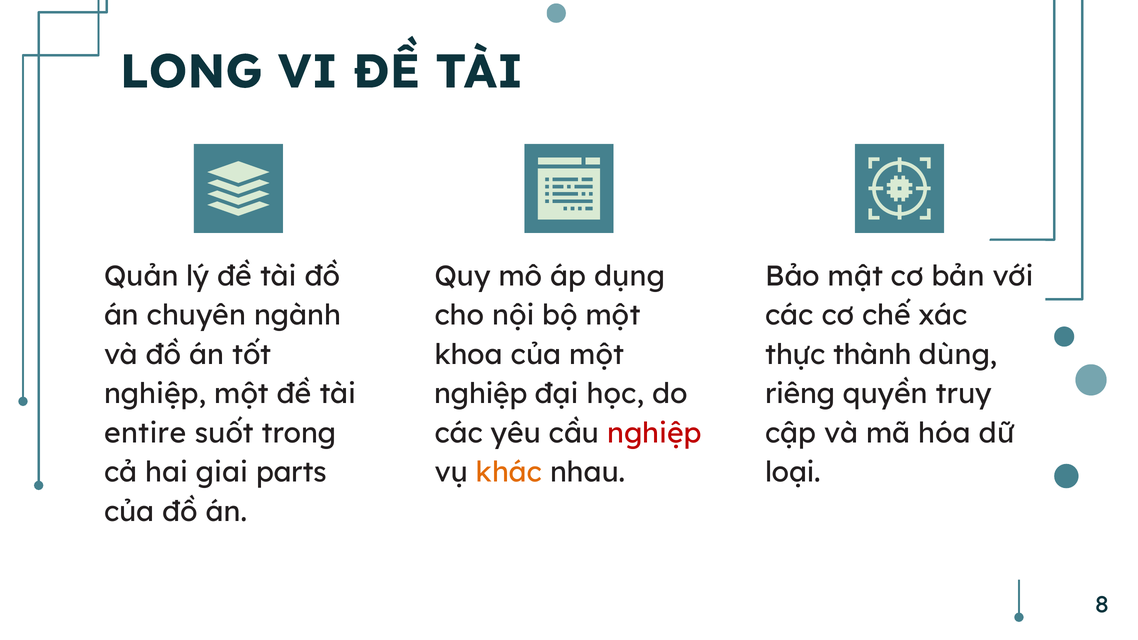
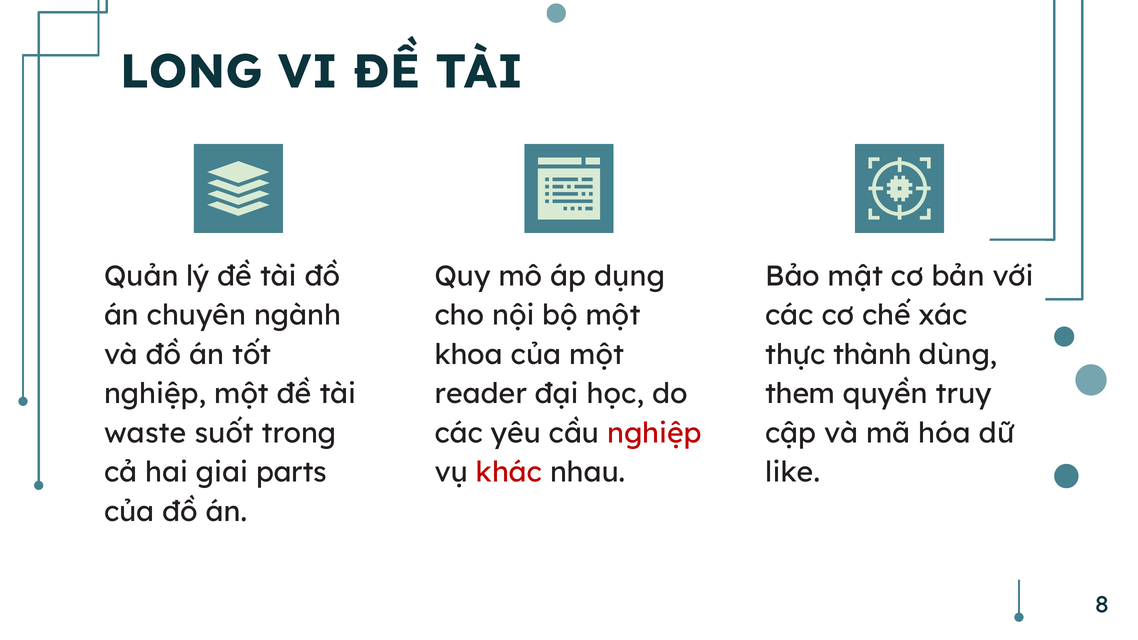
nghiệp at (481, 394): nghiệp -> reader
riêng: riêng -> them
entire: entire -> waste
khác colour: orange -> red
loại: loại -> like
